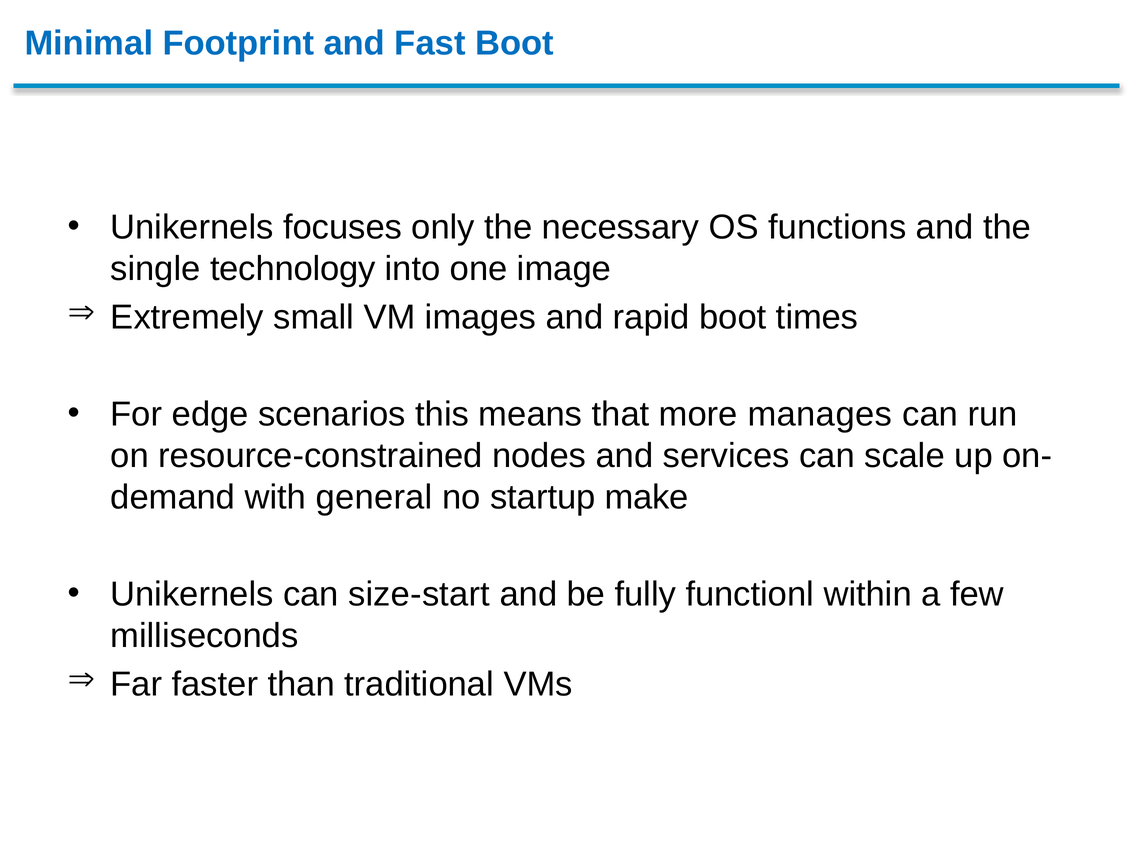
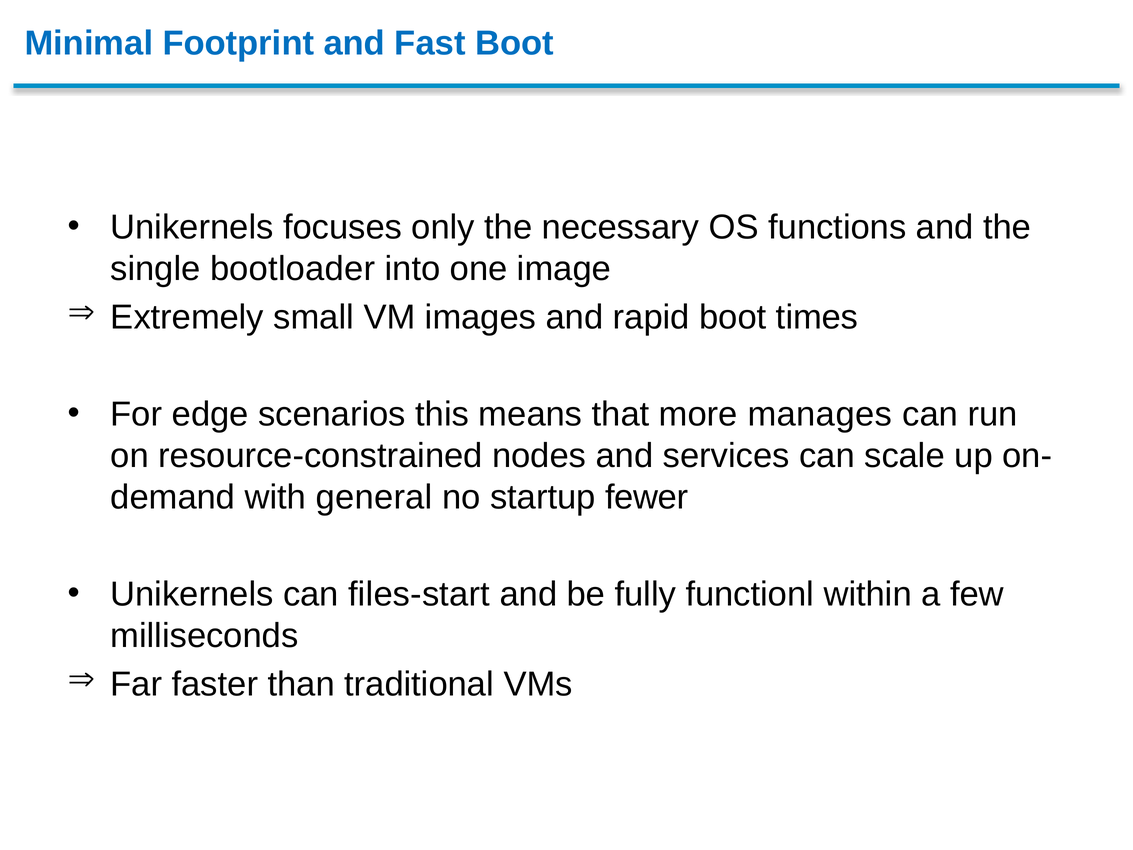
technology: technology -> bootloader
make: make -> fewer
size-start: size-start -> files-start
